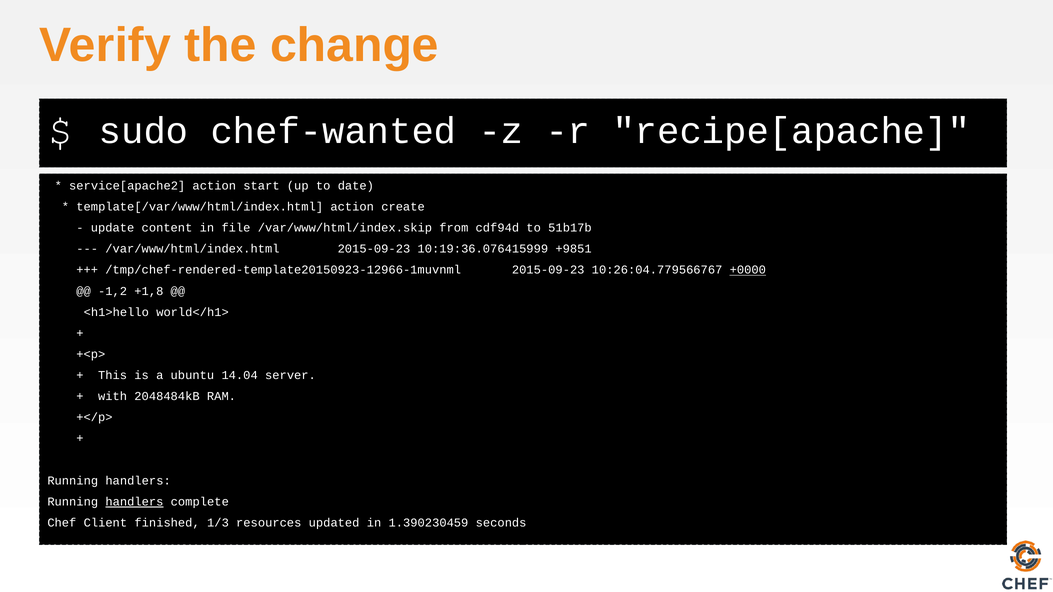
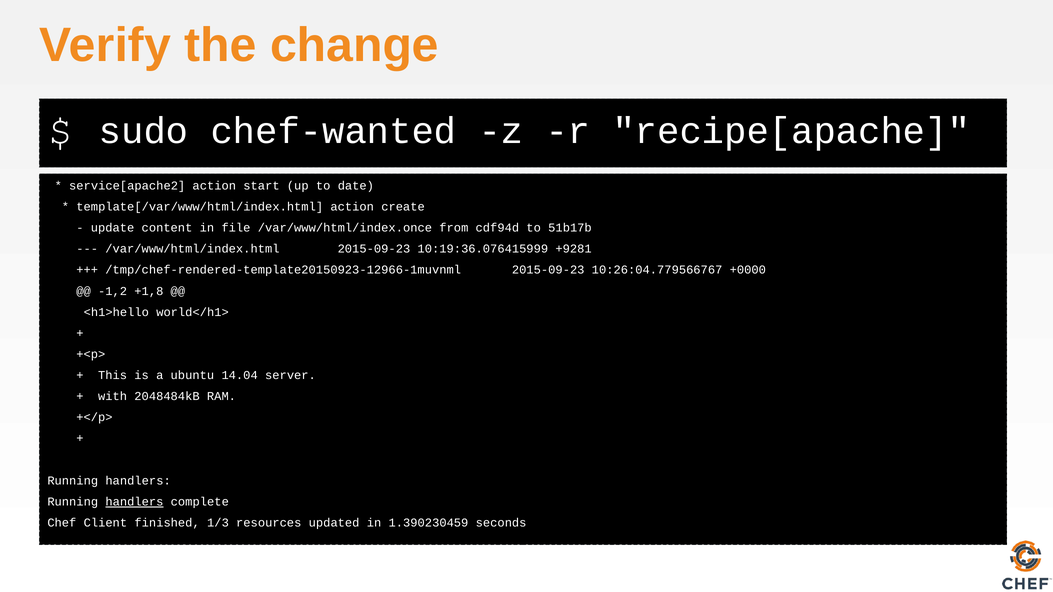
/var/www/html/index.skip: /var/www/html/index.skip -> /var/www/html/index.once
+9851: +9851 -> +9281
+0000 underline: present -> none
